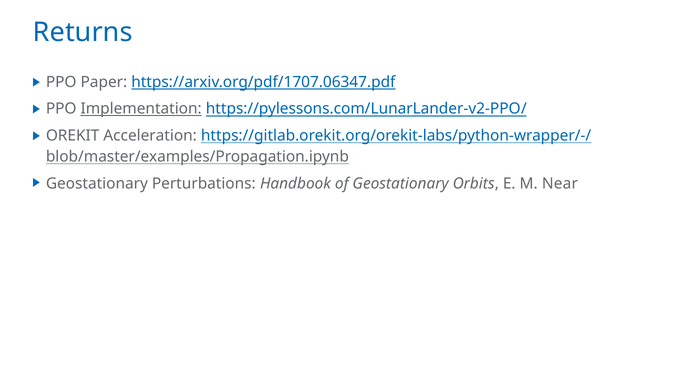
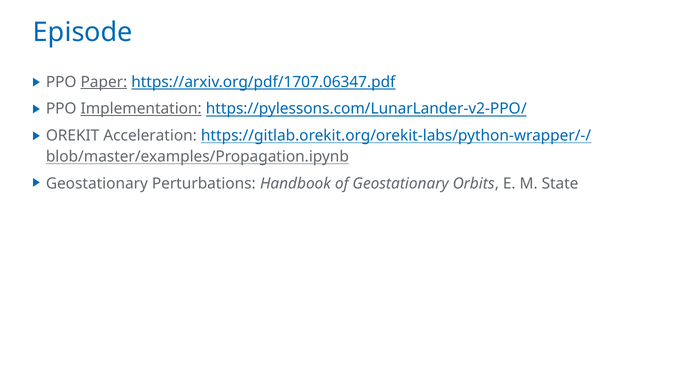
Returns: Returns -> Episode
Paper underline: none -> present
Near: Near -> State
